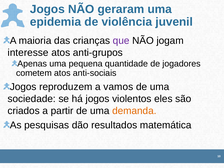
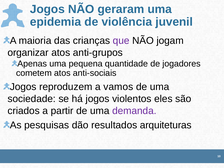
interesse: interesse -> organizar
demanda colour: orange -> purple
matemática: matemática -> arquiteturas
